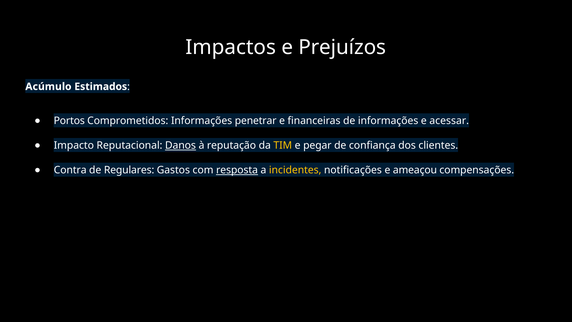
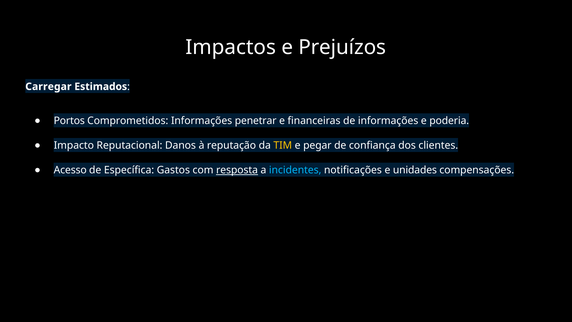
Acúmulo: Acúmulo -> Carregar
acessar: acessar -> poderia
Danos underline: present -> none
Contra: Contra -> Acesso
Regulares: Regulares -> Específica
incidentes colour: yellow -> light blue
ameaçou: ameaçou -> unidades
